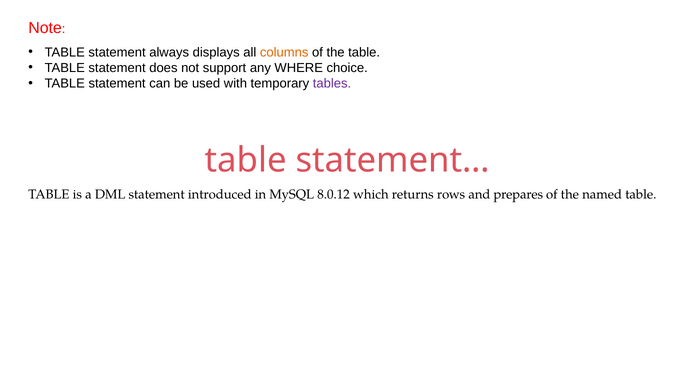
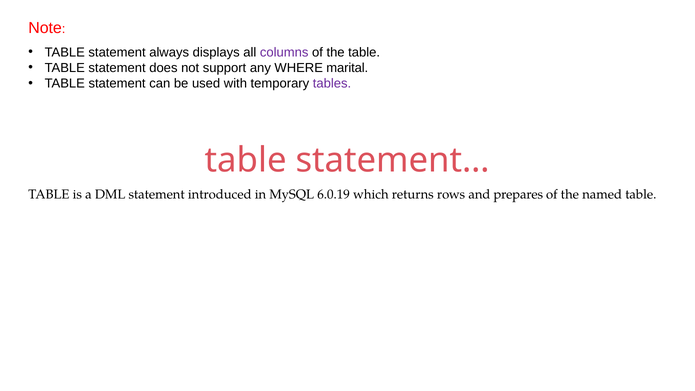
columns colour: orange -> purple
choice: choice -> marital
8.0.12: 8.0.12 -> 6.0.19
